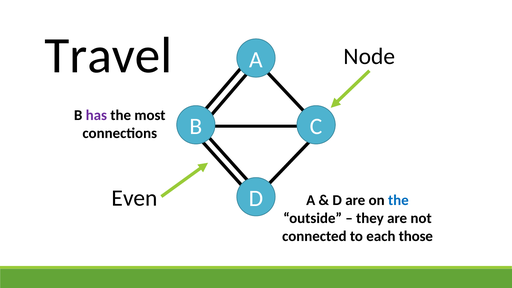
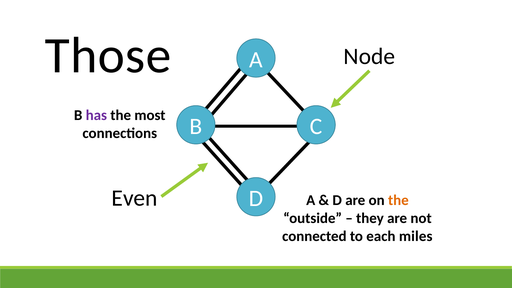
Travel: Travel -> Those
the at (398, 200) colour: blue -> orange
those: those -> miles
